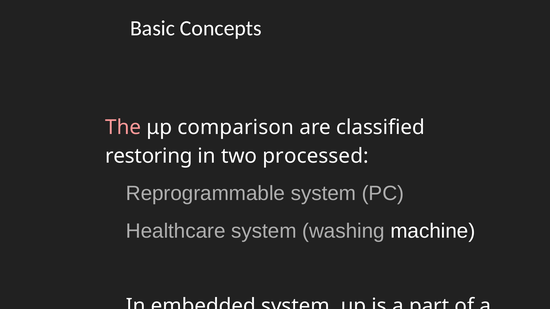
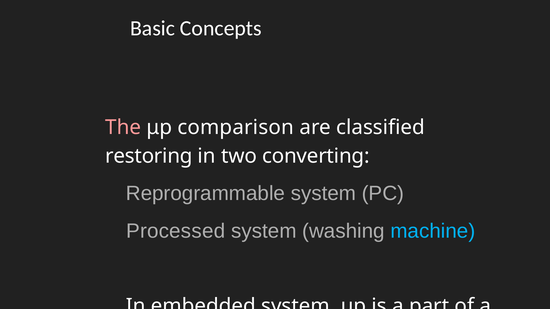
processed: processed -> converting
Healthcare: Healthcare -> Processed
machine colour: white -> light blue
